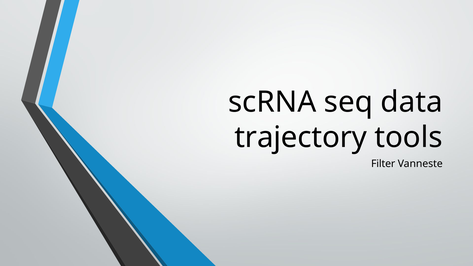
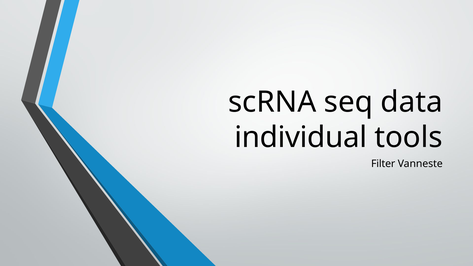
trajectory: trajectory -> individual
